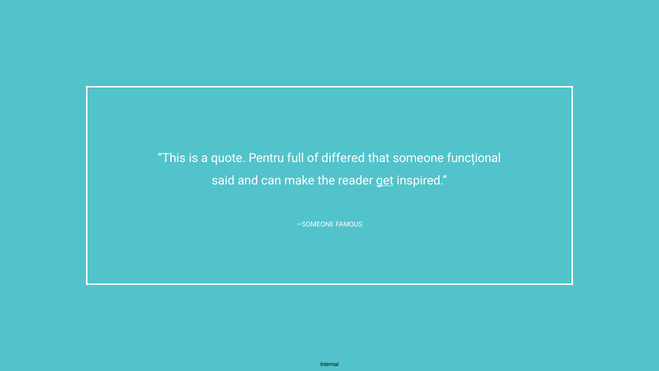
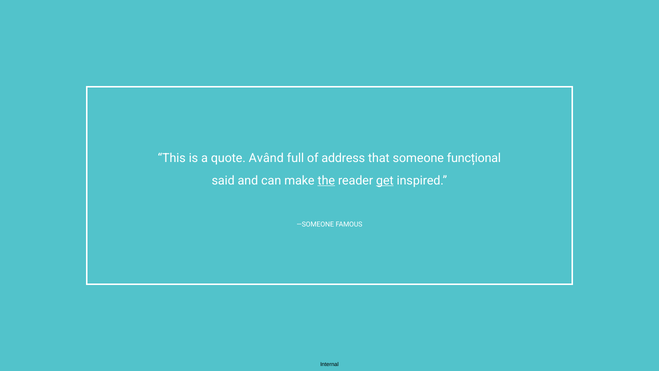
Pentru: Pentru -> Având
differed: differed -> address
the underline: none -> present
